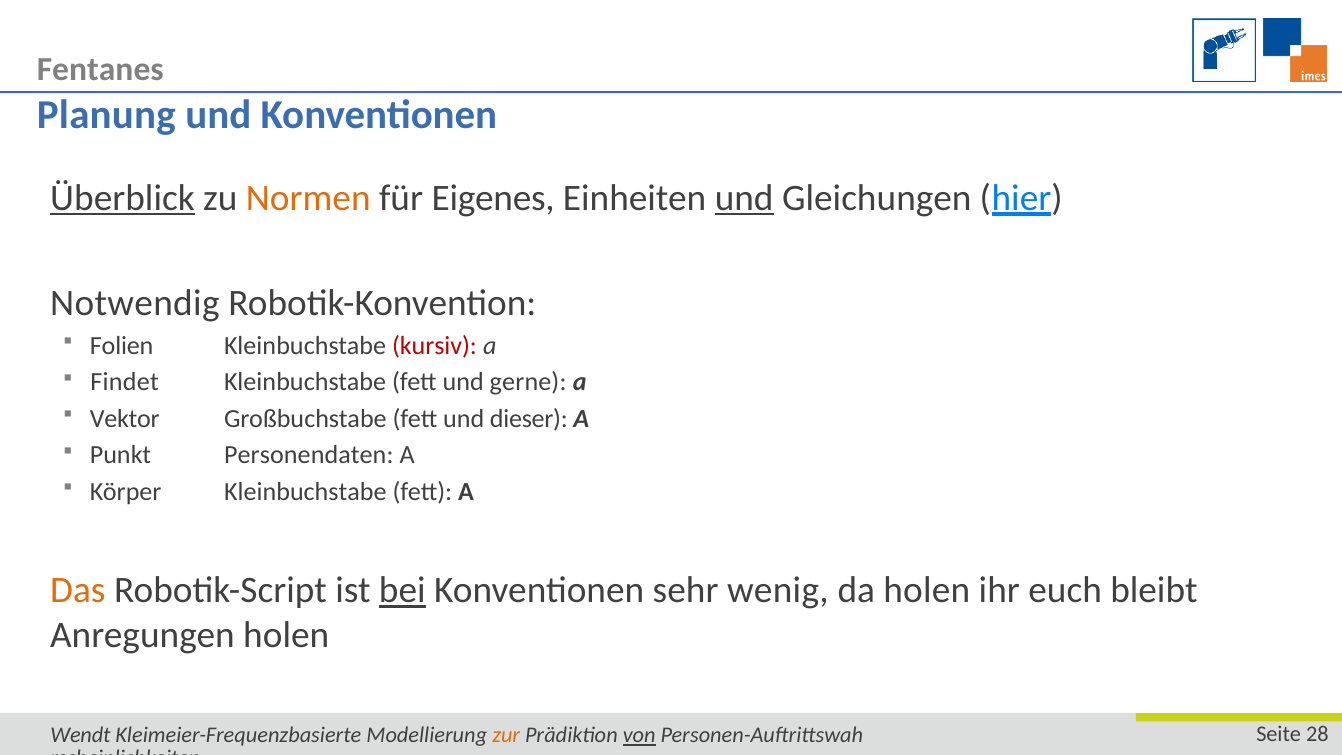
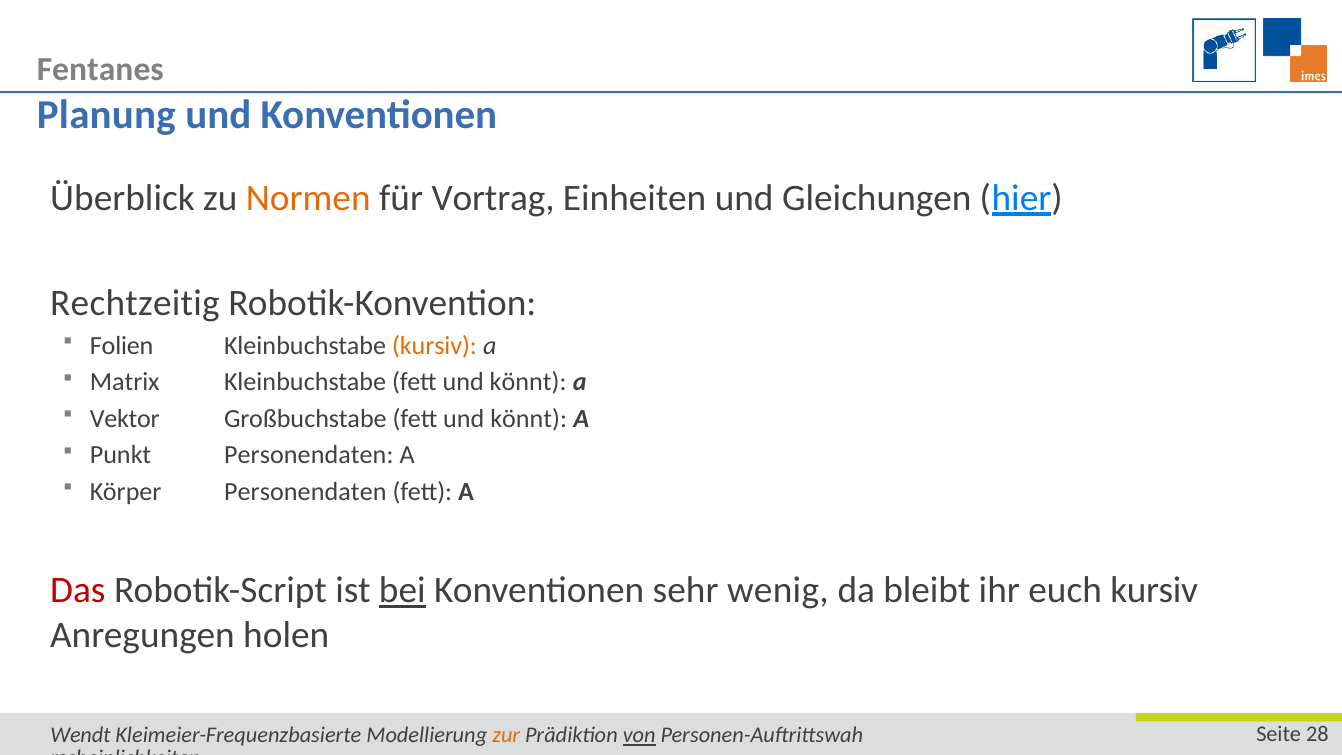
Überblick underline: present -> none
Eigenes: Eigenes -> Vortrag
und at (744, 198) underline: present -> none
Notwendig: Notwendig -> Rechtzeitig
kursiv at (434, 346) colour: red -> orange
Findet: Findet -> Matrix
Kleinbuchstabe fett und gerne: gerne -> könnt
Großbuchstabe fett und dieser: dieser -> könnt
Körper Kleinbuchstabe: Kleinbuchstabe -> Personendaten
Das colour: orange -> red
da holen: holen -> bleibt
euch bleibt: bleibt -> kursiv
